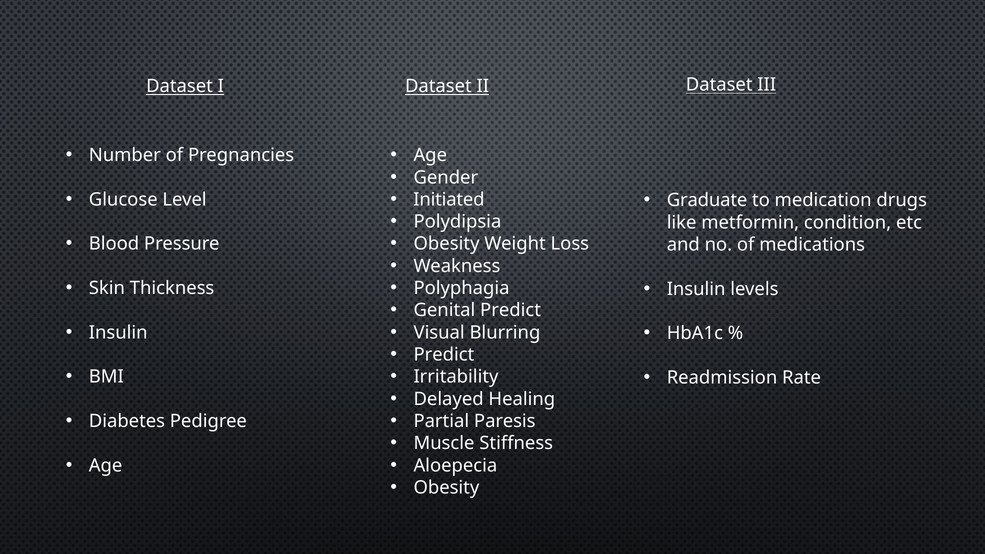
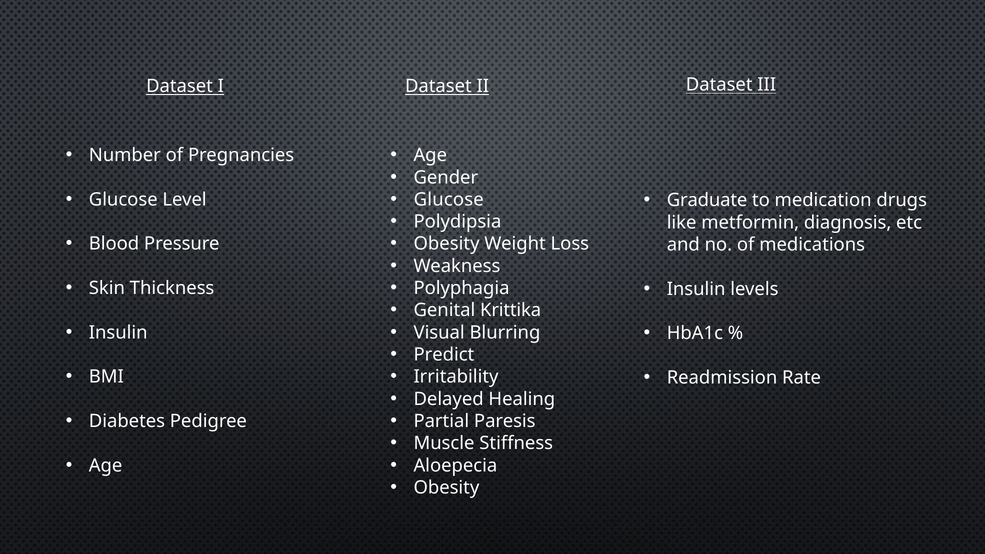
Initiated at (449, 200): Initiated -> Glucose
condition: condition -> diagnosis
Genital Predict: Predict -> Krittika
